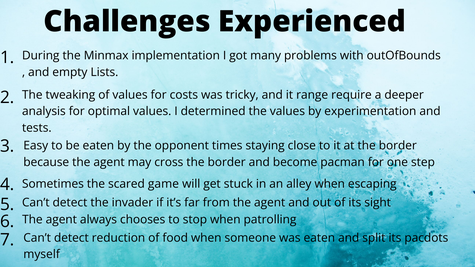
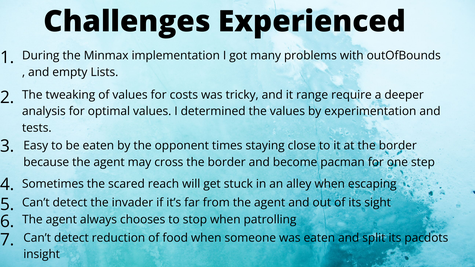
game: game -> reach
myself: myself -> insight
